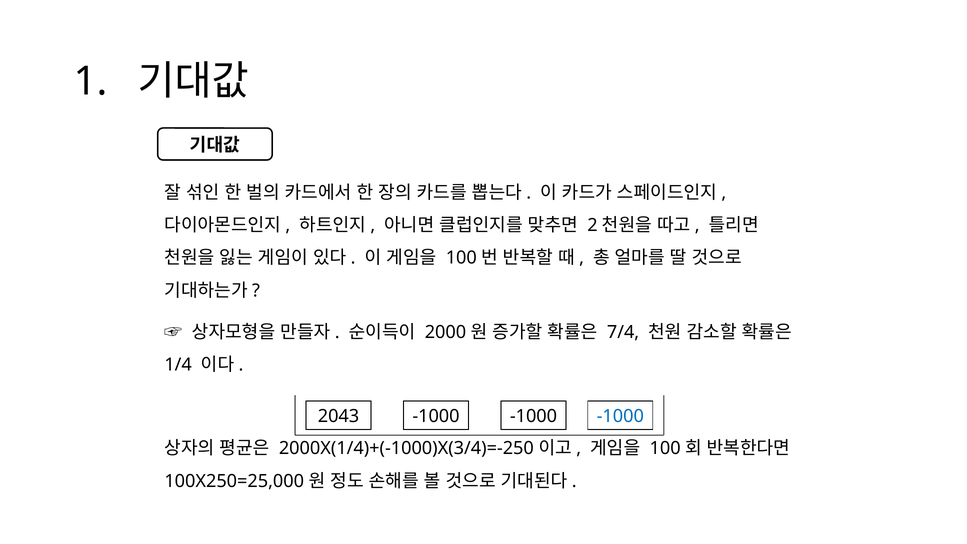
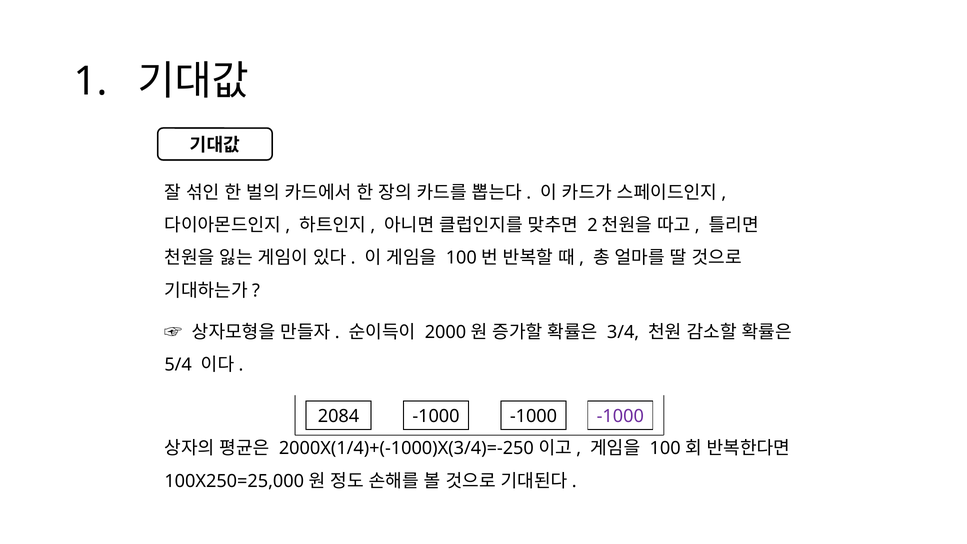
7/4: 7/4 -> 3/4
1/4: 1/4 -> 5/4
2043: 2043 -> 2084
-1000 at (620, 416) colour: blue -> purple
